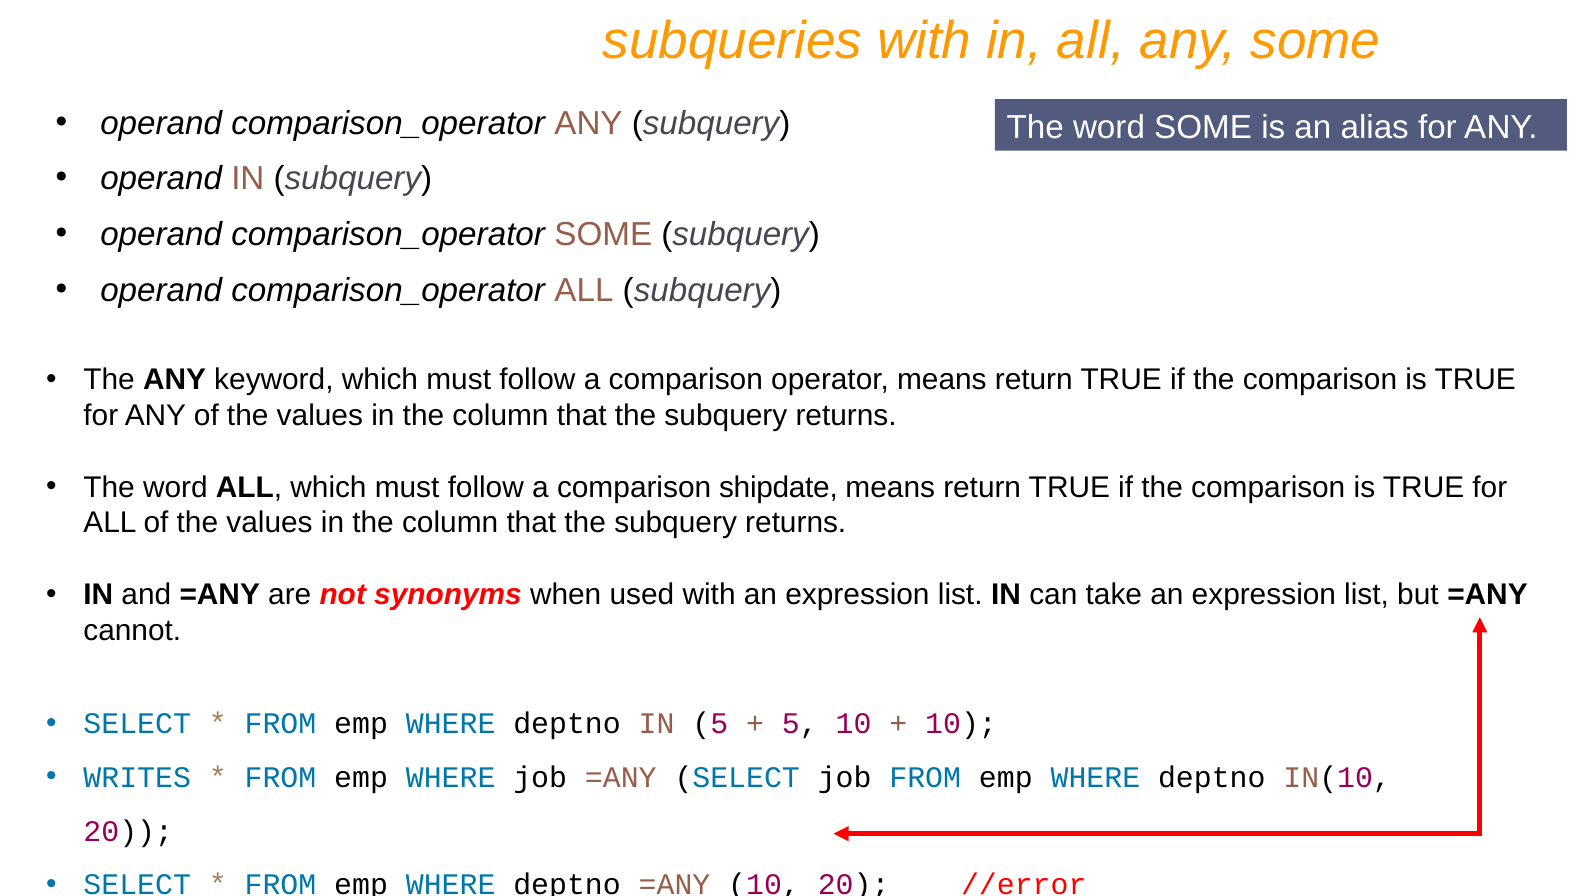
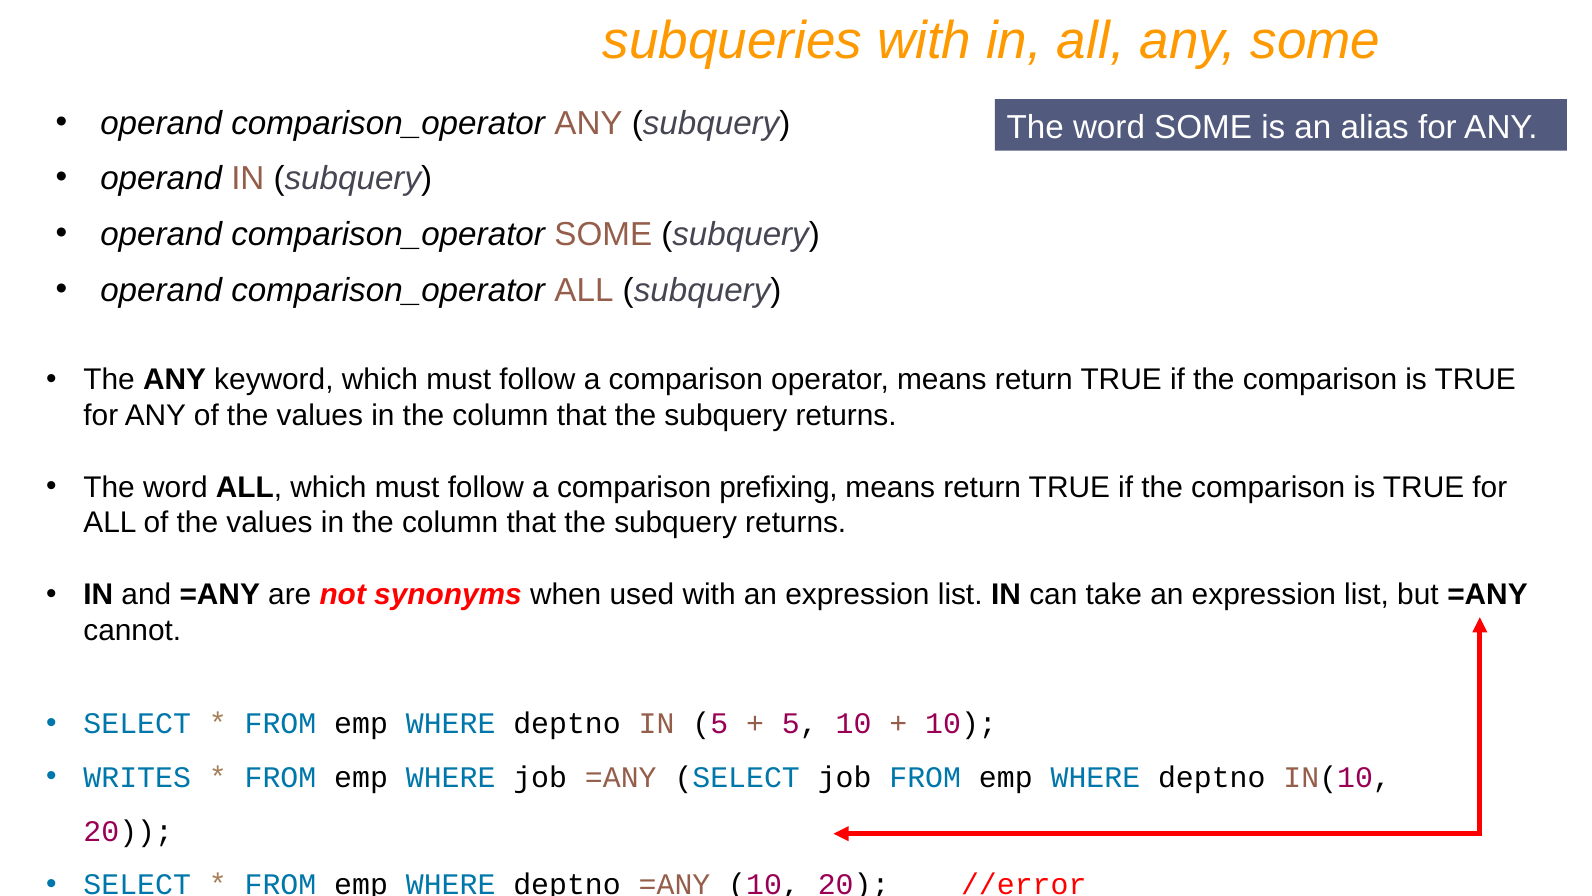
shipdate: shipdate -> prefixing
